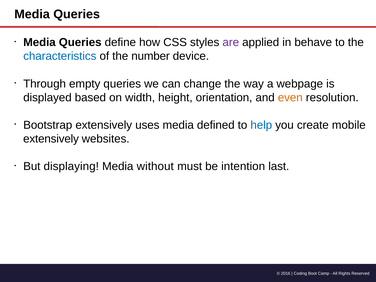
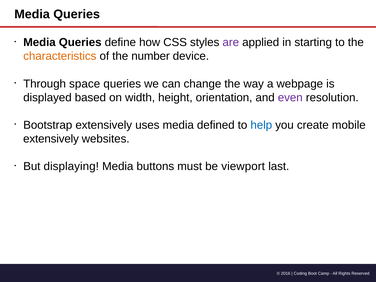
behave: behave -> starting
characteristics colour: blue -> orange
empty: empty -> space
even colour: orange -> purple
without: without -> buttons
intention: intention -> viewport
